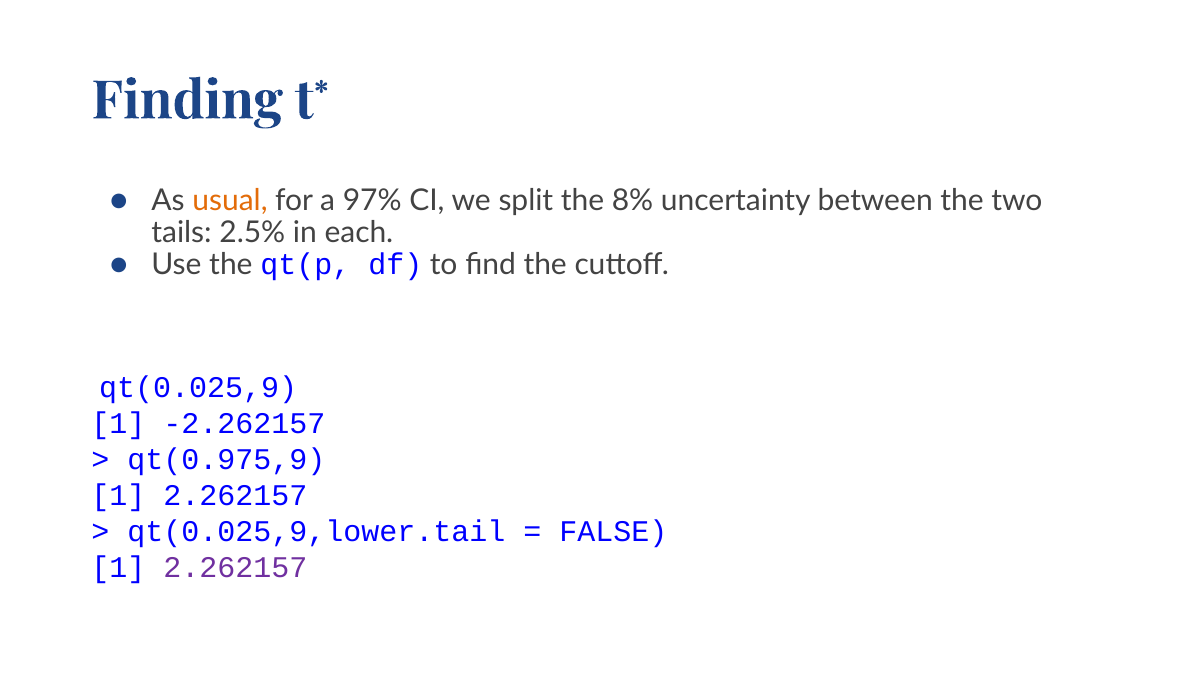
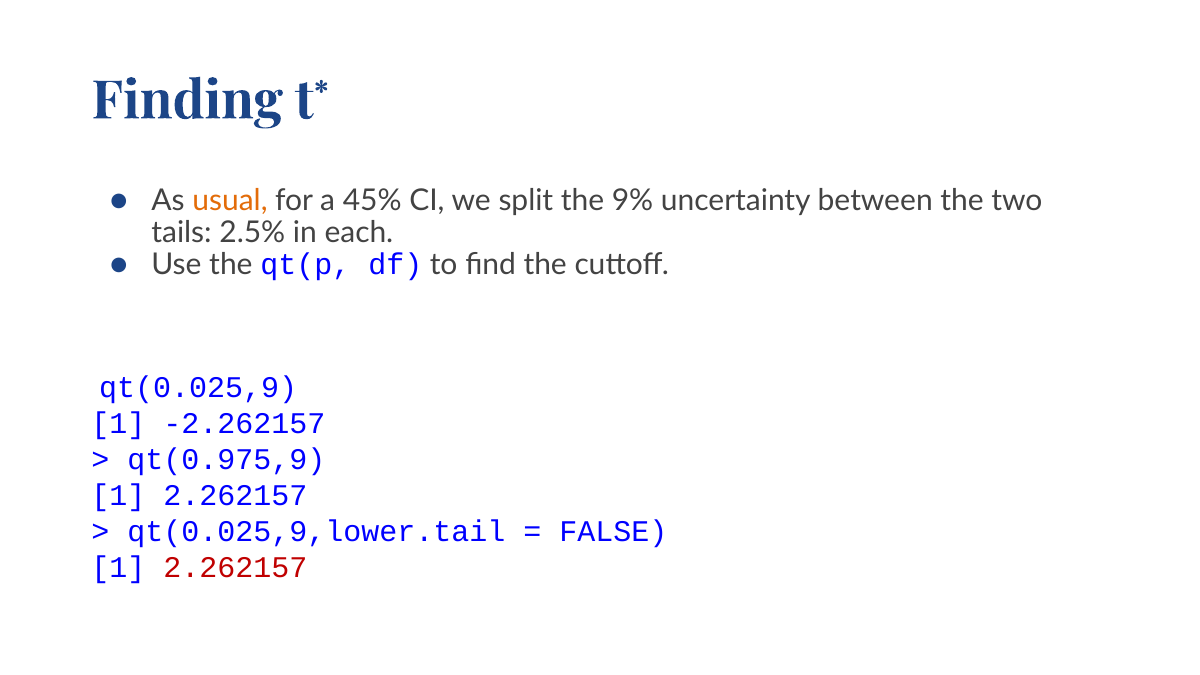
97%: 97% -> 45%
8%: 8% -> 9%
2.262157 at (235, 567) colour: purple -> red
